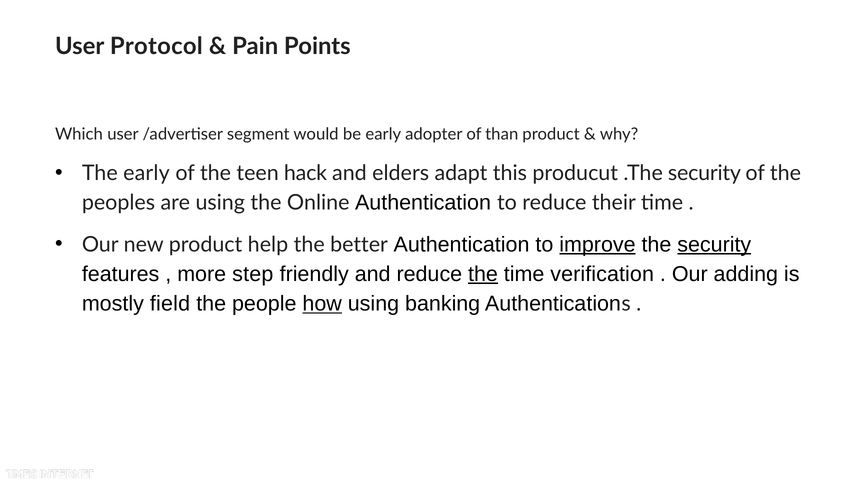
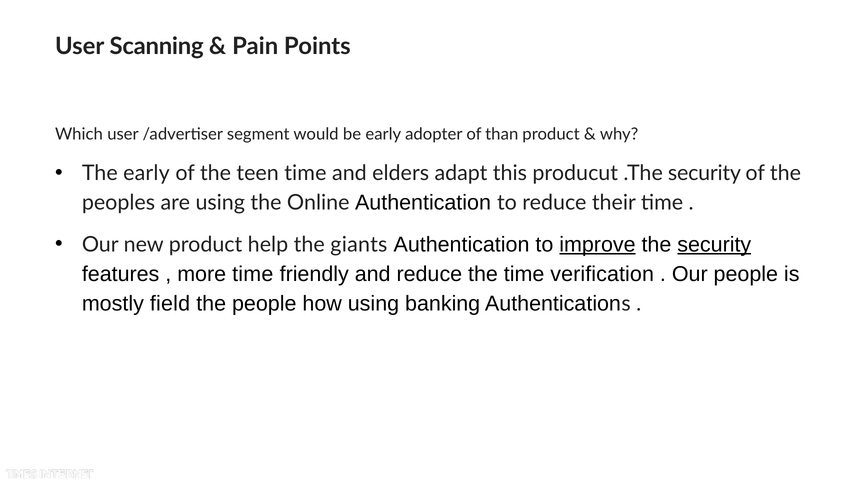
Protocol: Protocol -> Scanning
teen hack: hack -> time
better: better -> giants
more step: step -> time
the at (483, 274) underline: present -> none
Our adding: adding -> people
how underline: present -> none
